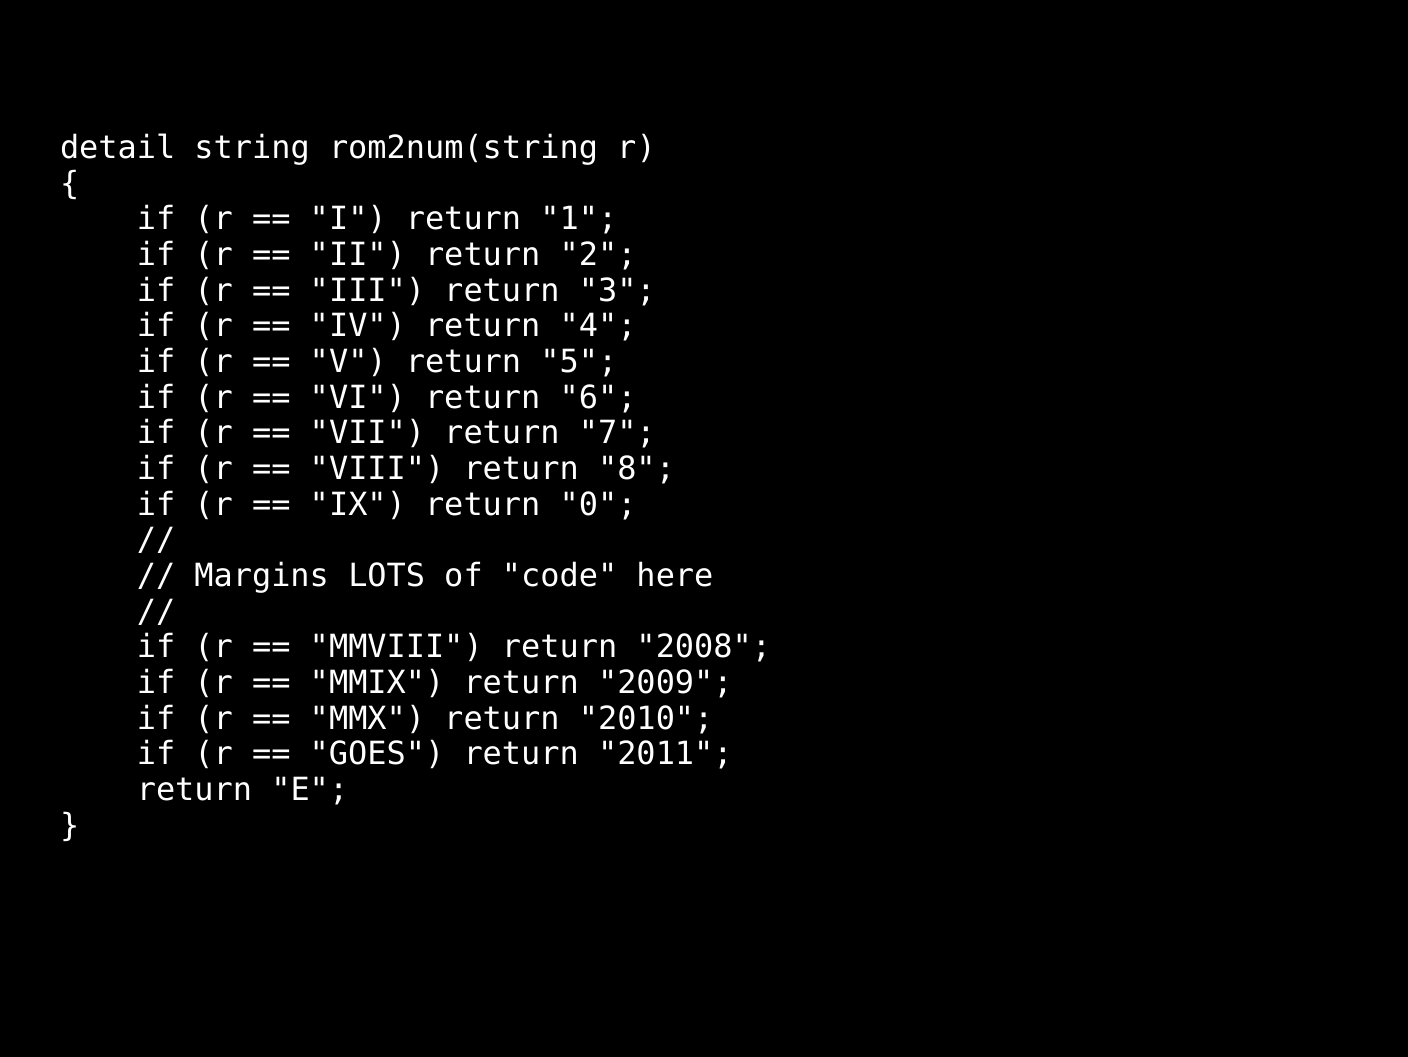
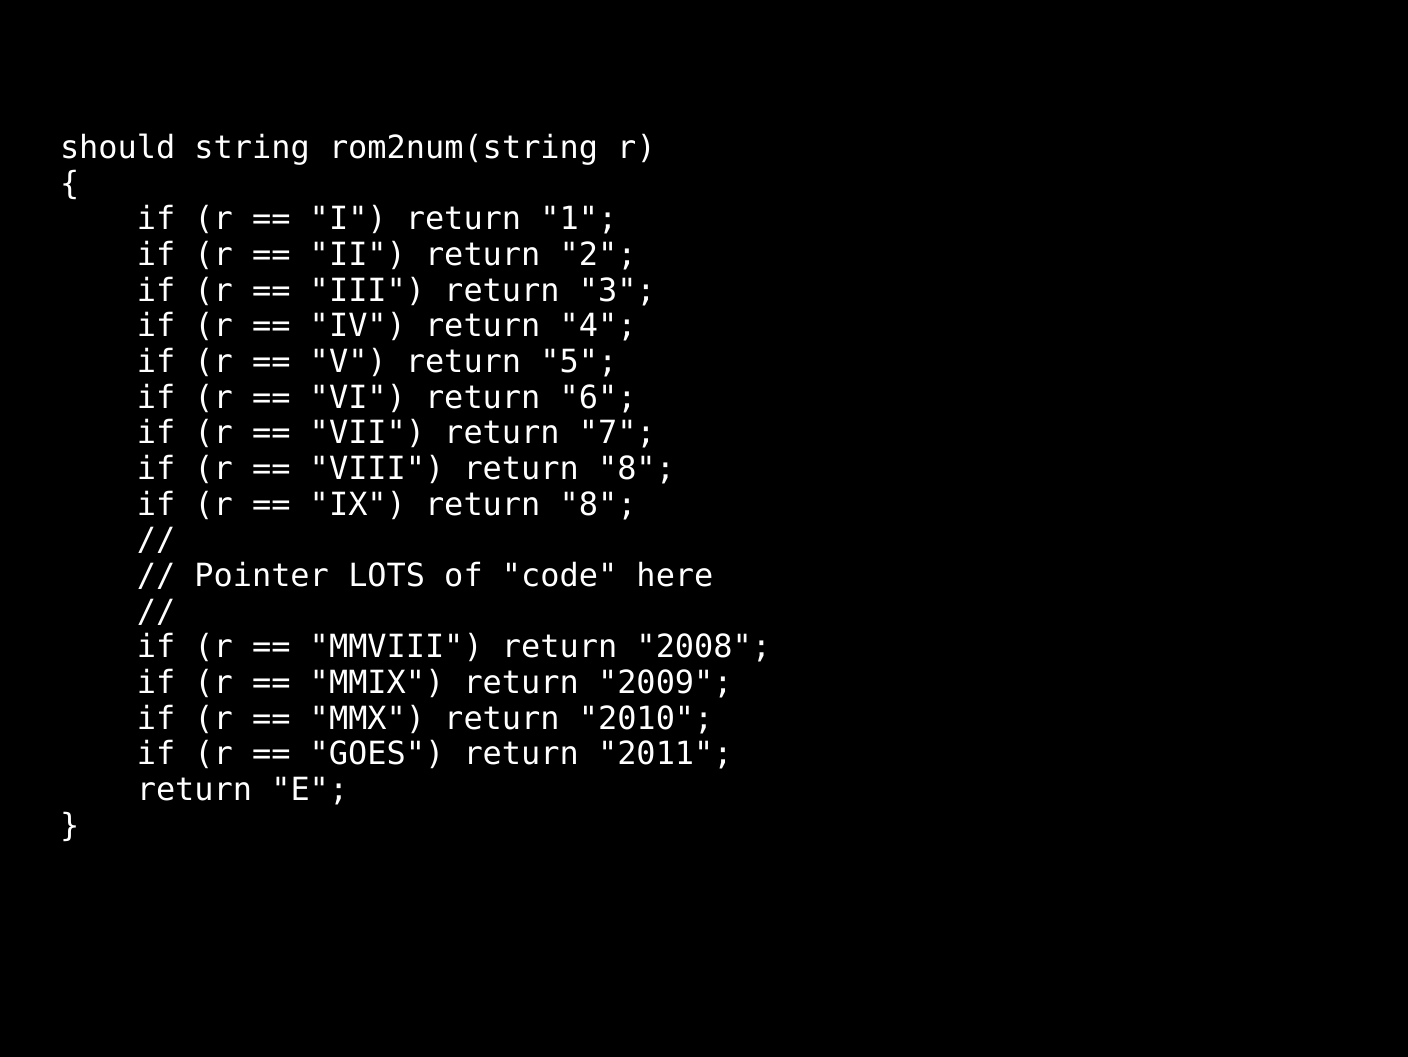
detail: detail -> should
IX return 0: 0 -> 8
Margins: Margins -> Pointer
